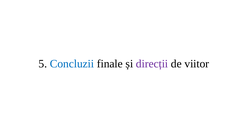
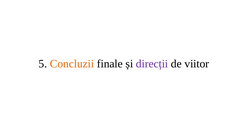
Concluzii colour: blue -> orange
